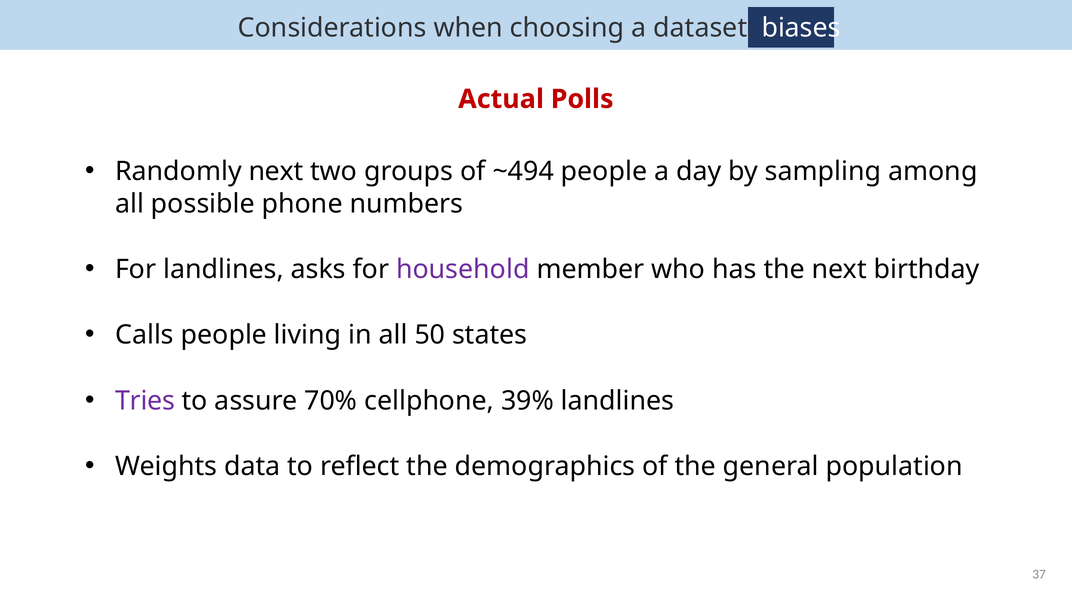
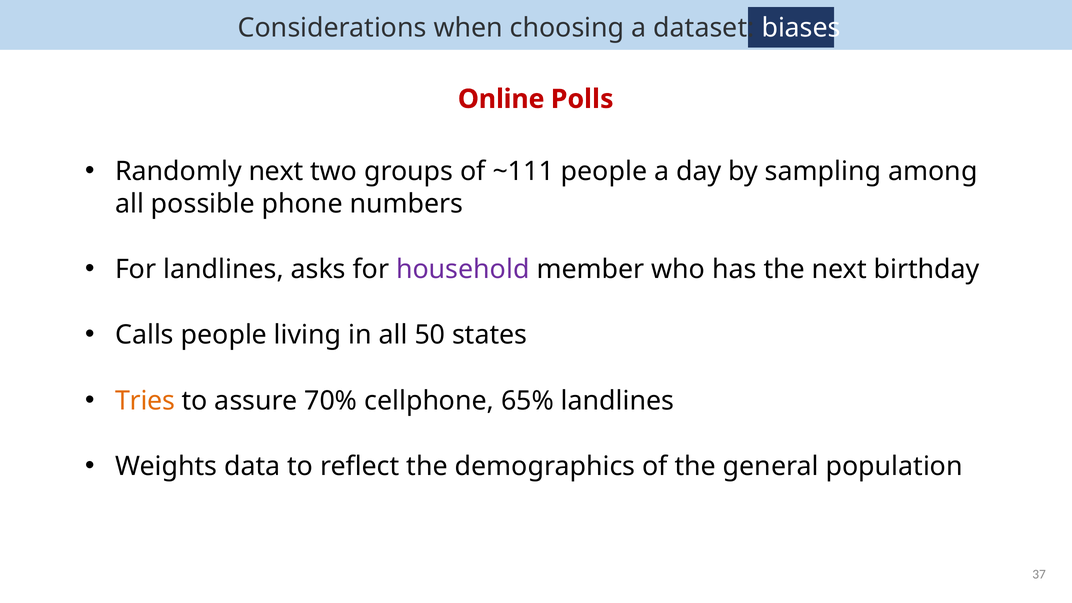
Actual: Actual -> Online
~494: ~494 -> ~111
Tries colour: purple -> orange
39%: 39% -> 65%
